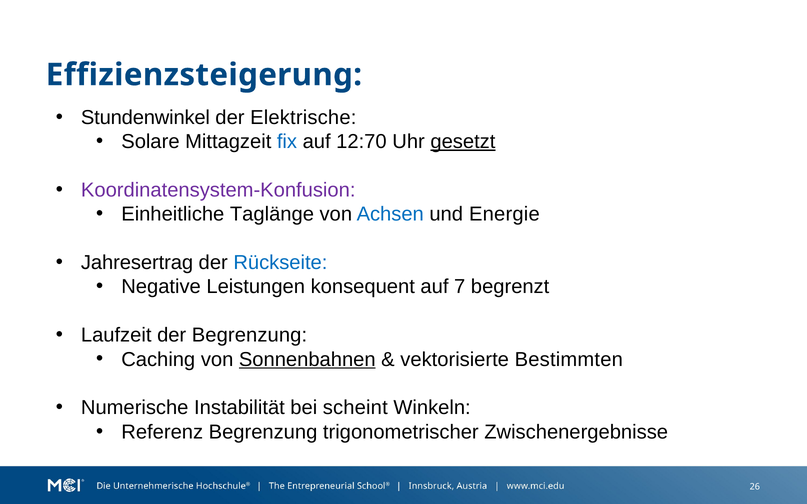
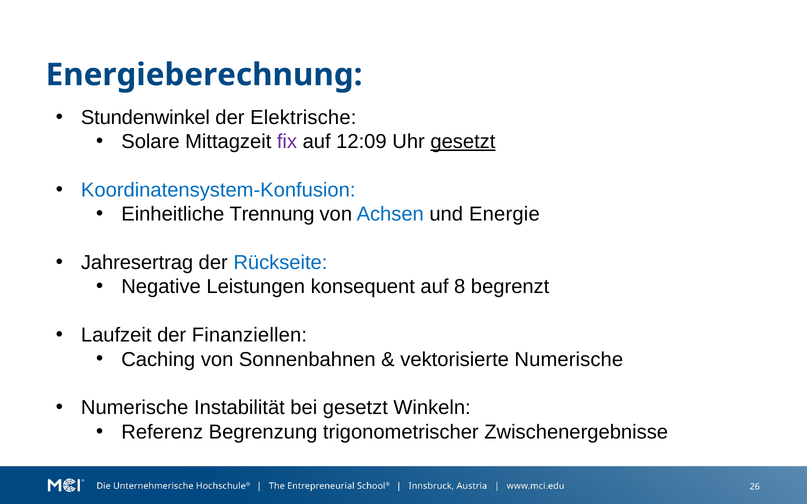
Effizienzsteigerung: Effizienzsteigerung -> Energieberechnung
fix colour: blue -> purple
12:70: 12:70 -> 12:09
Koordinatensystem-Konfusion colour: purple -> blue
Taglänge: Taglänge -> Trennung
7: 7 -> 8
der Begrenzung: Begrenzung -> Finanziellen
Sonnenbahnen underline: present -> none
vektorisierte Bestimmten: Bestimmten -> Numerische
bei scheint: scheint -> gesetzt
